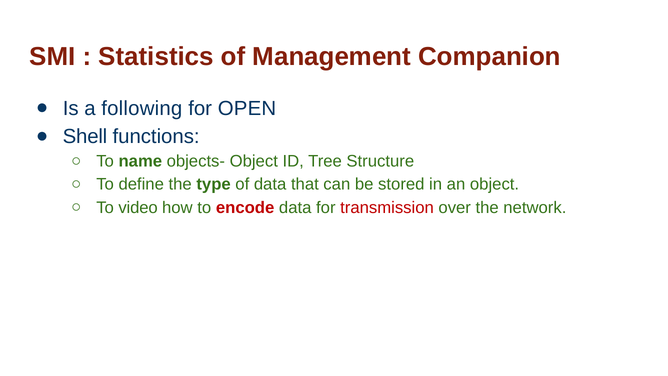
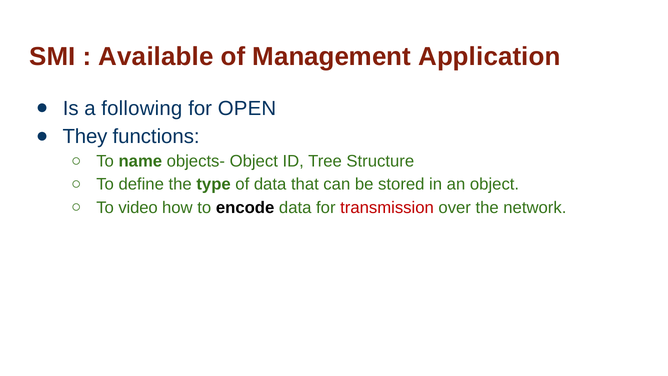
Statistics: Statistics -> Available
Companion: Companion -> Application
Shell: Shell -> They
encode colour: red -> black
